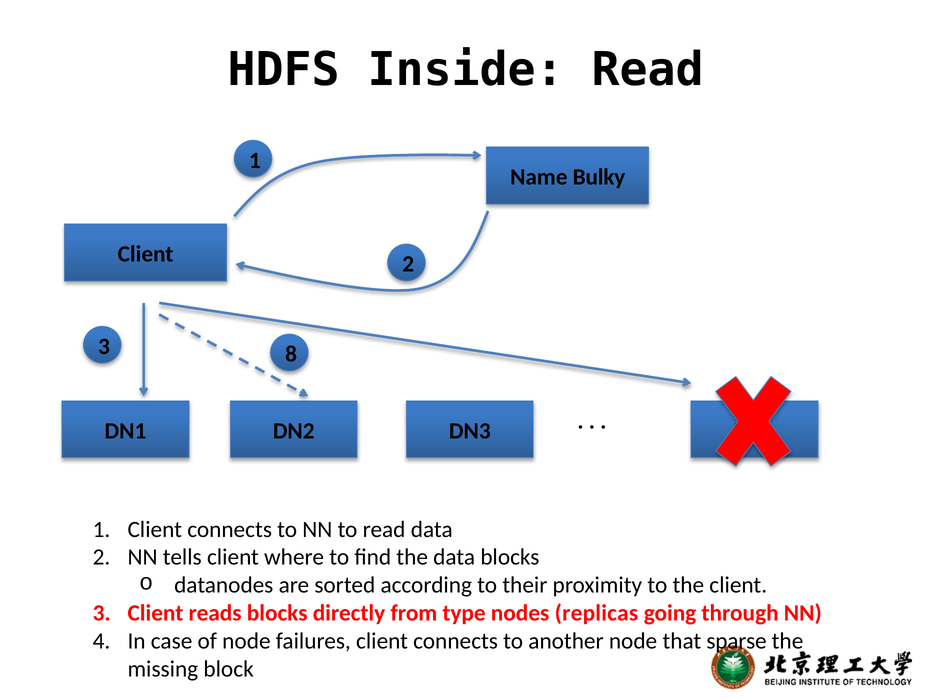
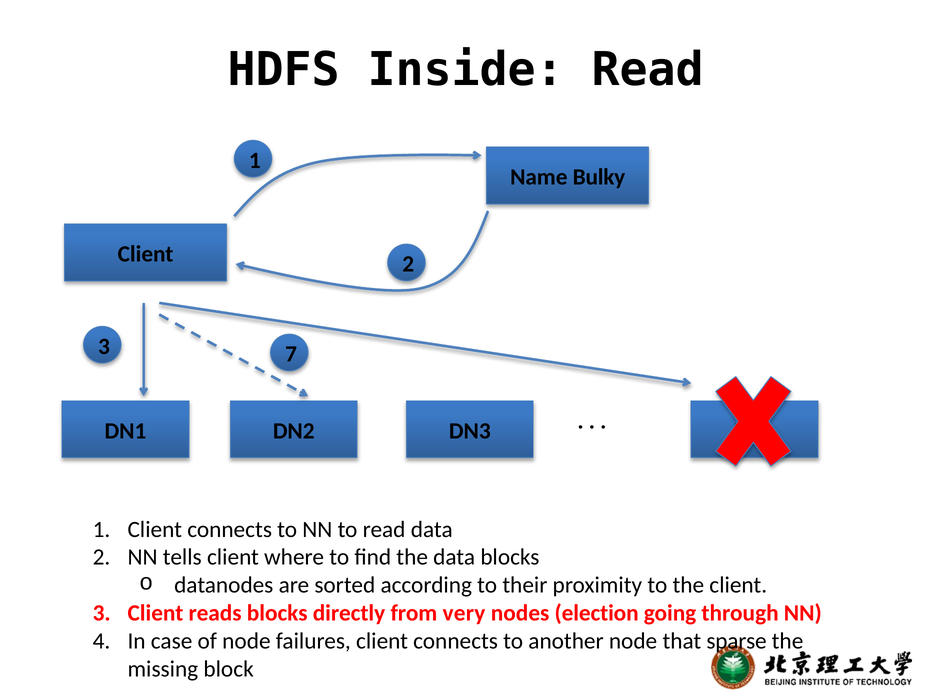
8: 8 -> 7
type: type -> very
replicas: replicas -> election
